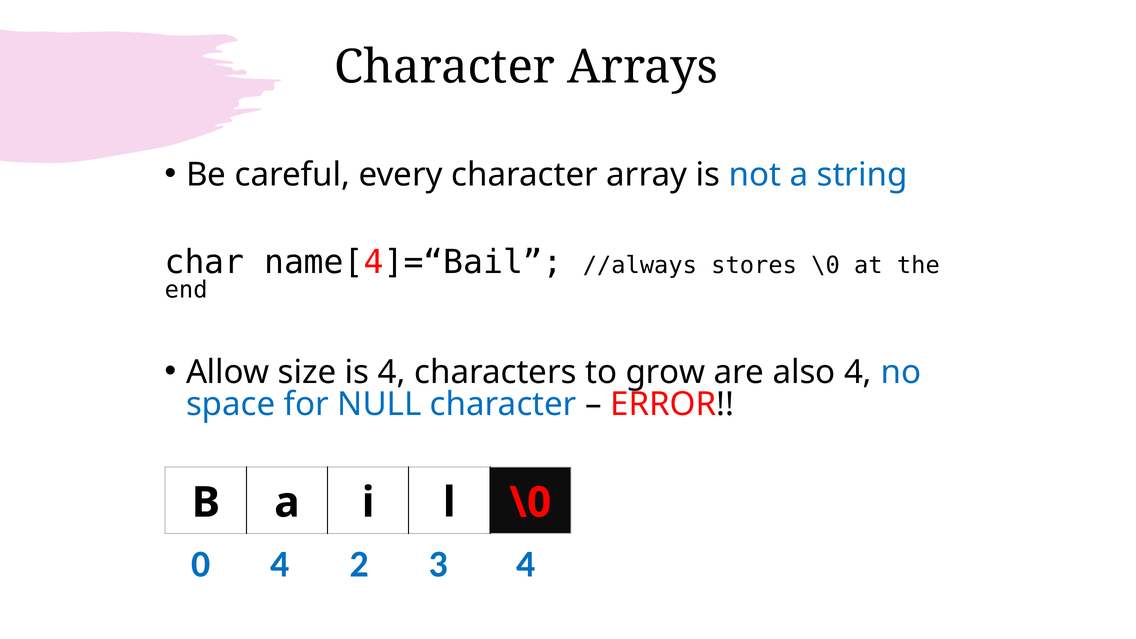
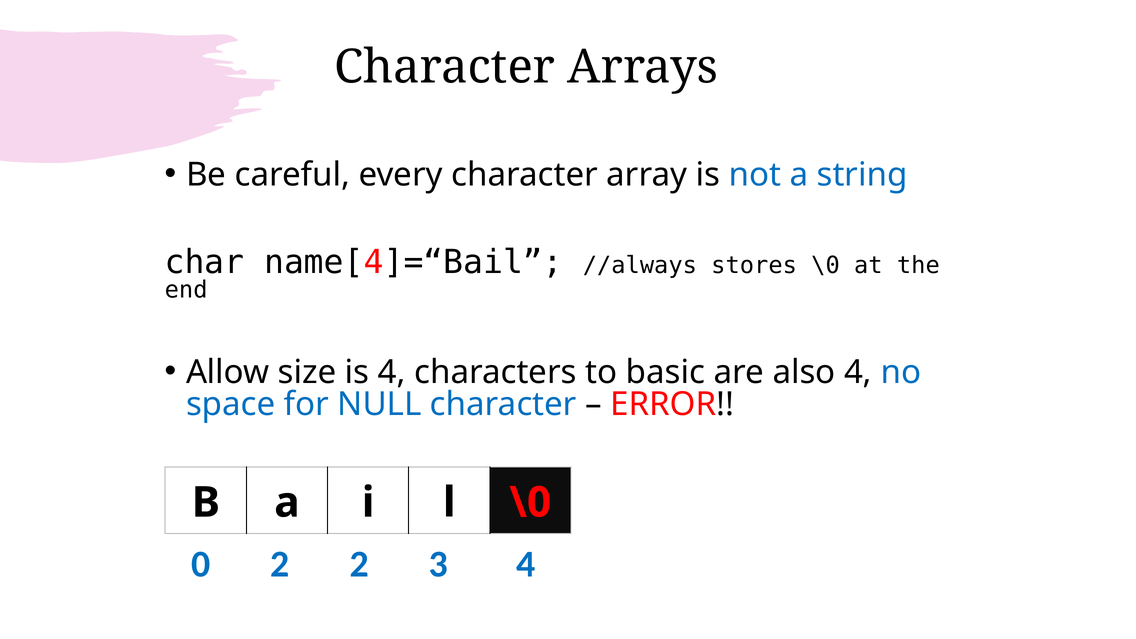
grow: grow -> basic
0 4: 4 -> 2
